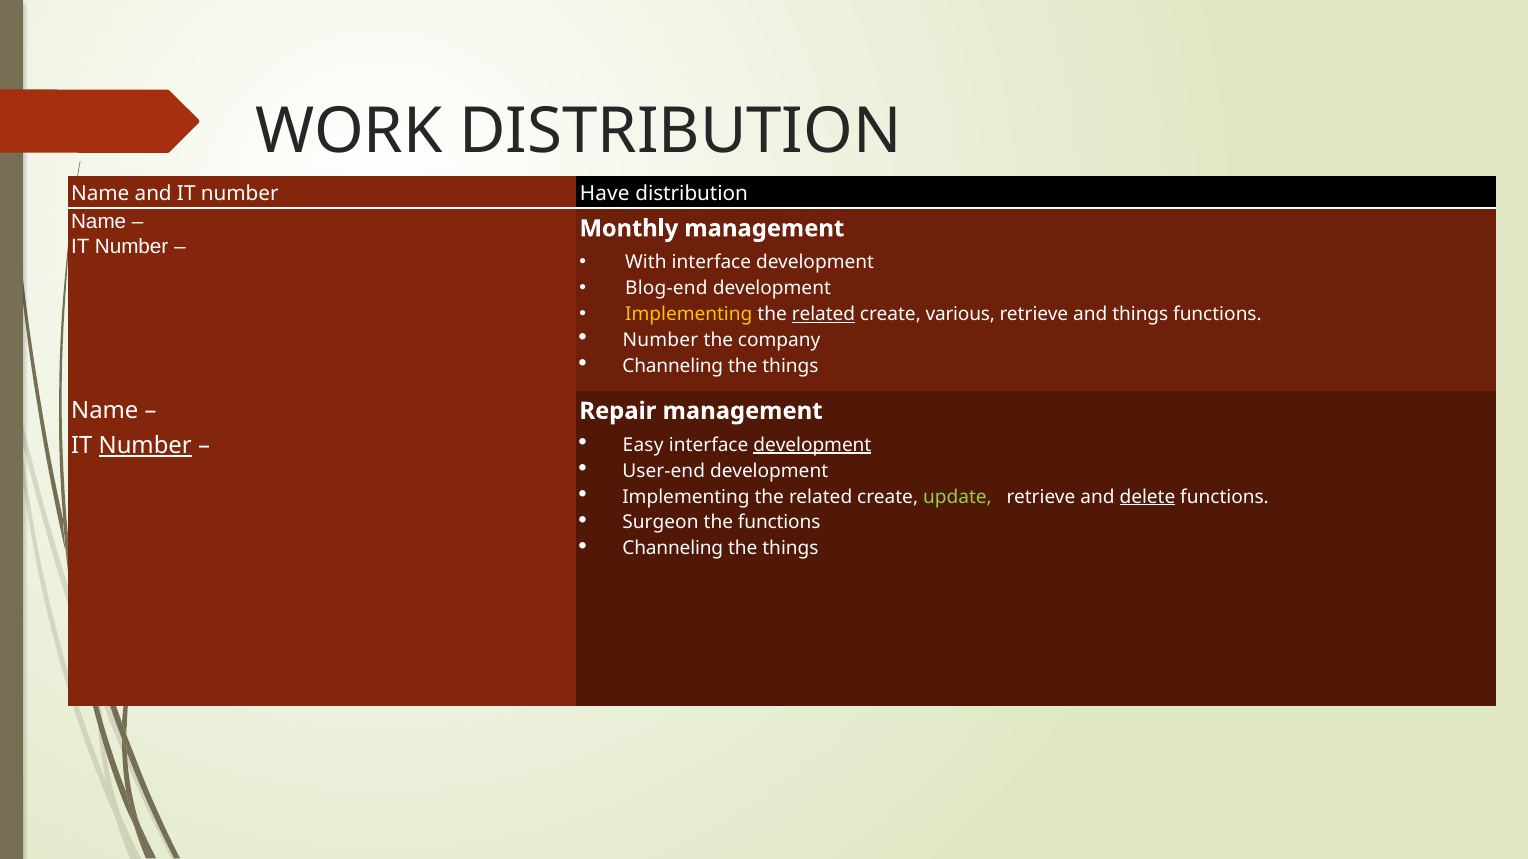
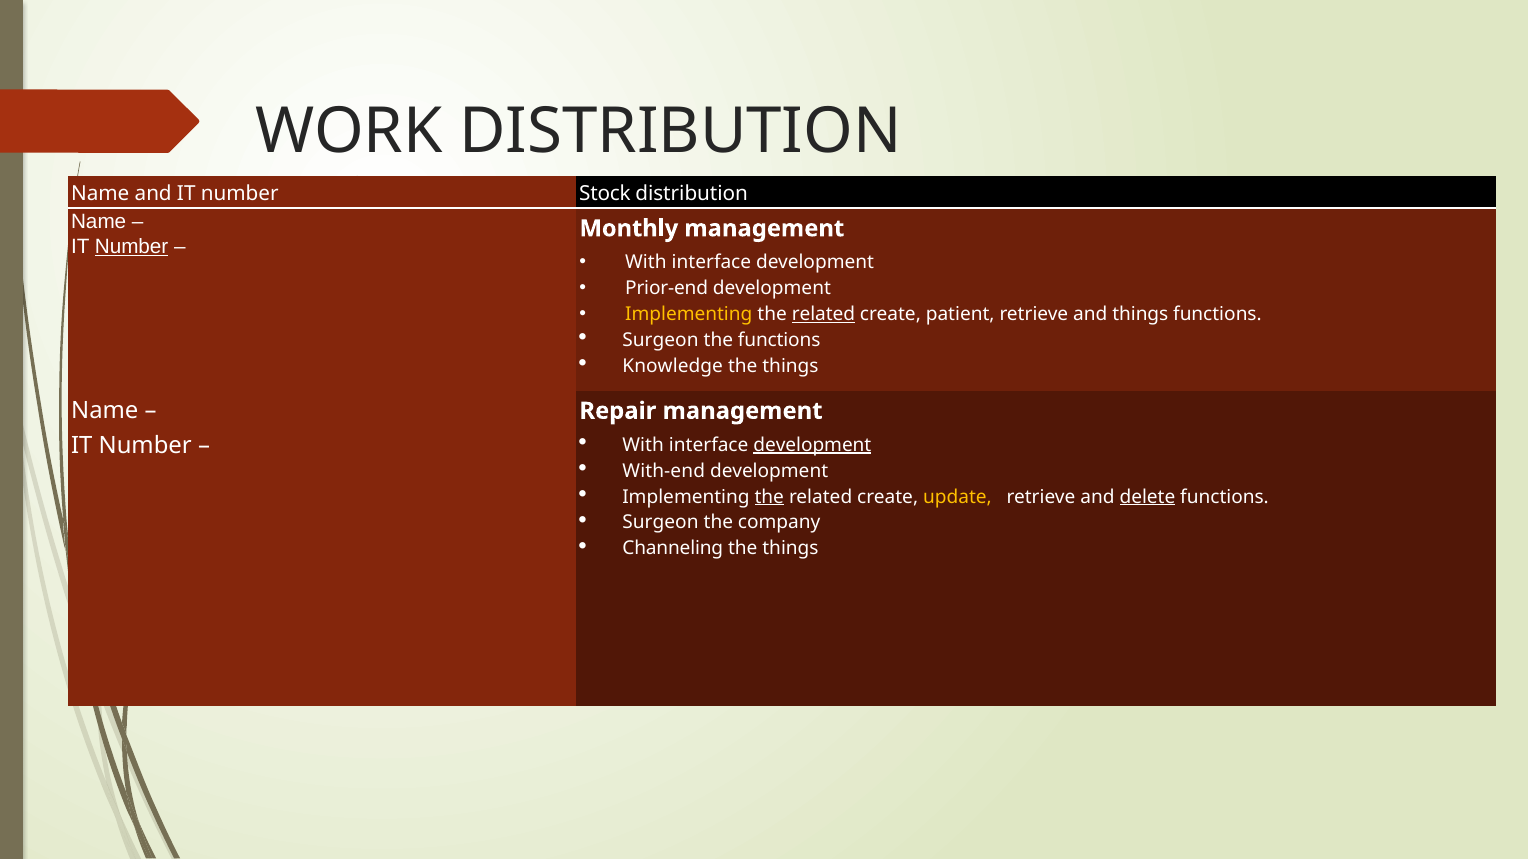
Have: Have -> Stock
Number at (132, 247) underline: none -> present
Blog-end: Blog-end -> Prior-end
various: various -> patient
Number at (660, 340): Number -> Surgeon
the company: company -> functions
Channeling at (673, 366): Channeling -> Knowledge
Easy at (643, 445): Easy -> With
Number at (145, 446) underline: present -> none
User-end: User-end -> With-end
the at (769, 497) underline: none -> present
update colour: light green -> yellow
the functions: functions -> company
